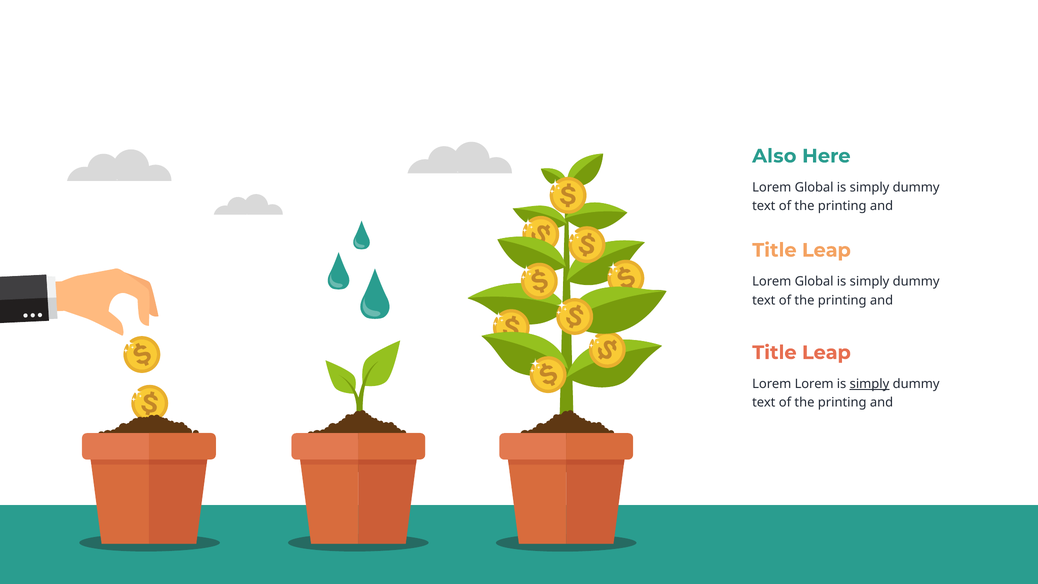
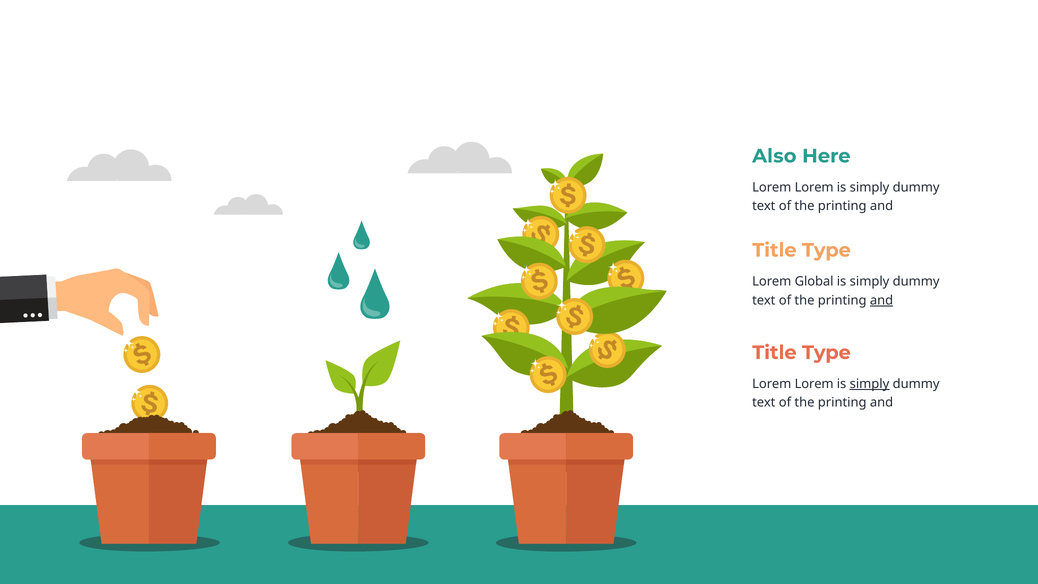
Global at (814, 187): Global -> Lorem
Leap at (826, 250): Leap -> Type
and at (882, 300) underline: none -> present
Leap at (826, 353): Leap -> Type
